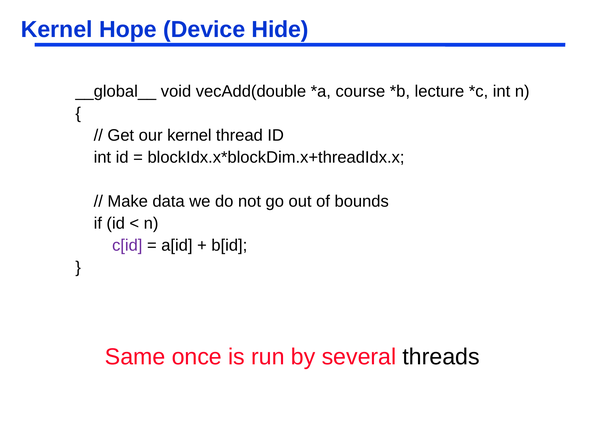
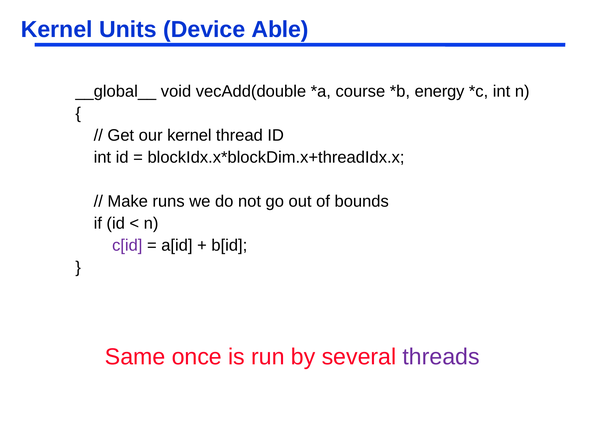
Hope: Hope -> Units
Hide: Hide -> Able
lecture: lecture -> energy
data: data -> runs
threads colour: black -> purple
